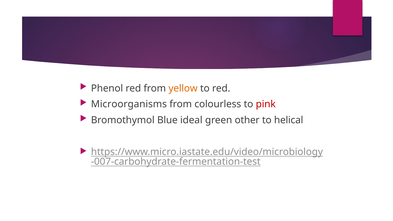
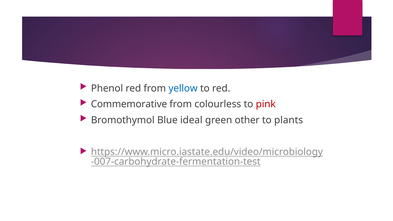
yellow colour: orange -> blue
Microorganisms: Microorganisms -> Commemorative
helical: helical -> plants
